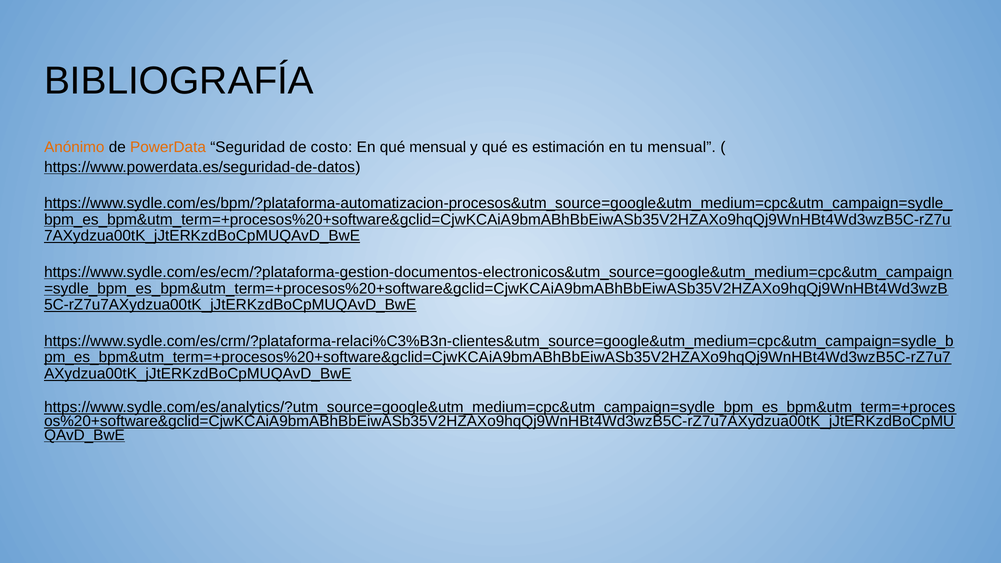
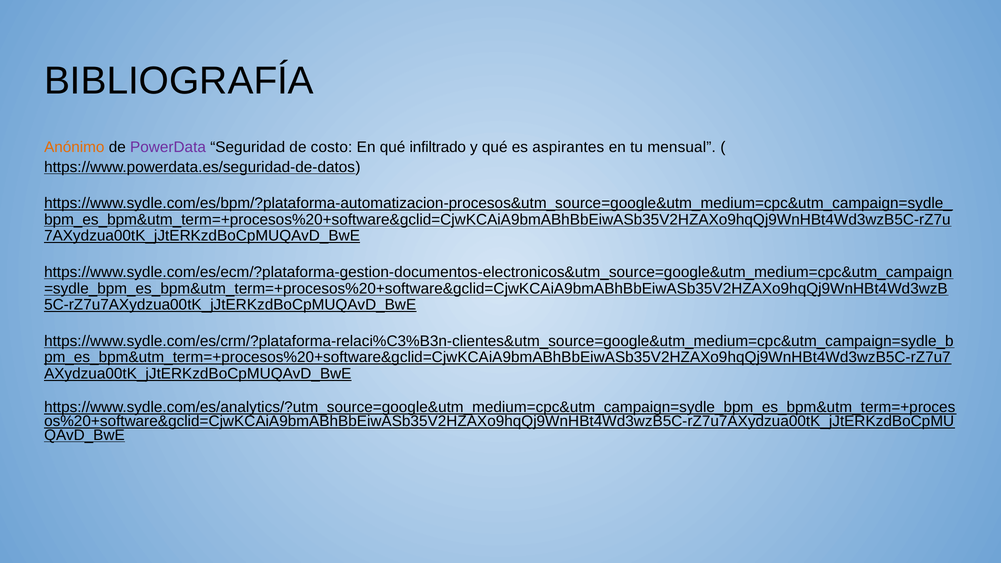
PowerData colour: orange -> purple
qué mensual: mensual -> infiltrado
estimación: estimación -> aspirantes
